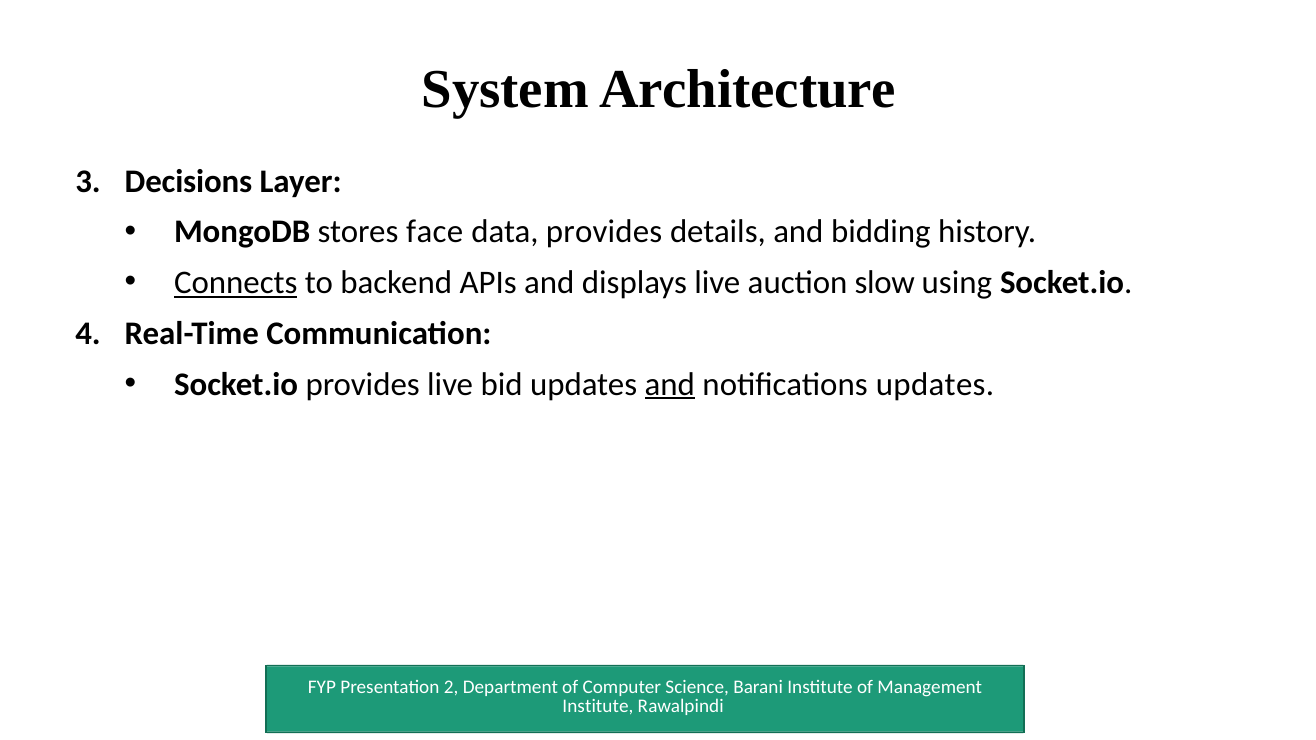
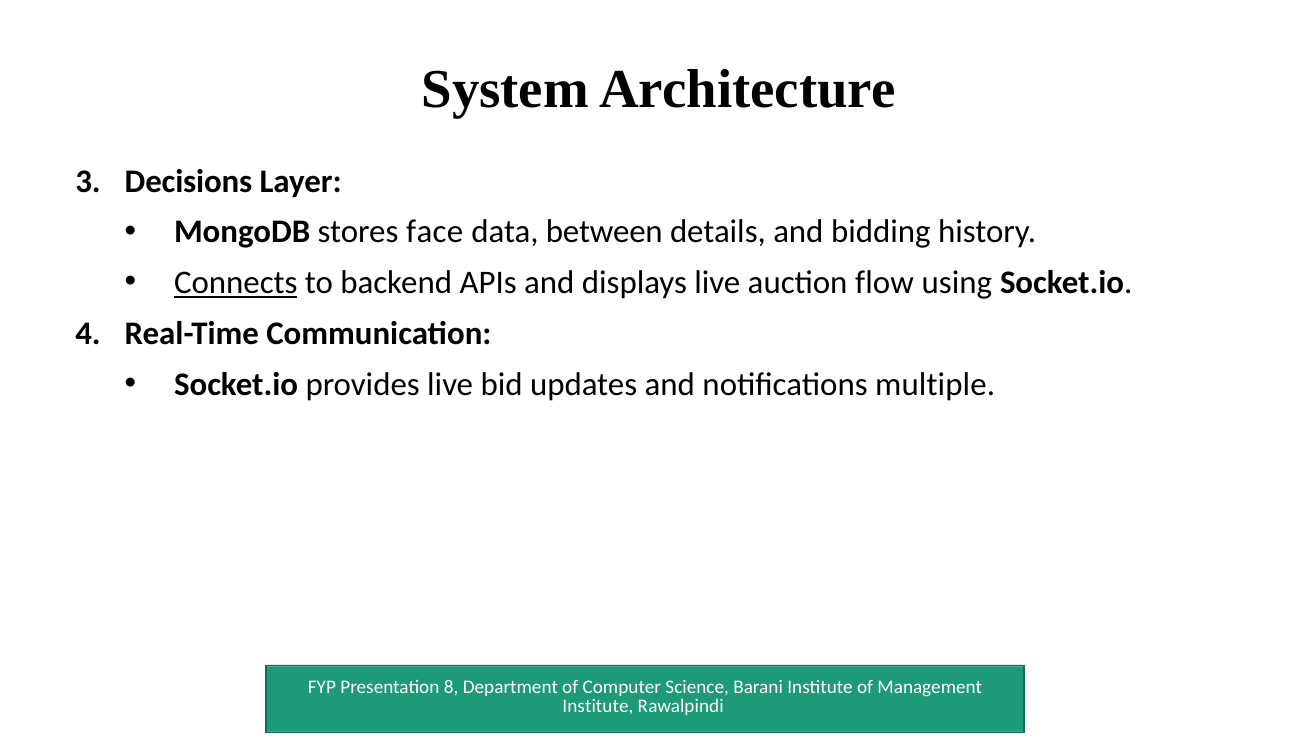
data provides: provides -> between
slow: slow -> flow
and at (670, 384) underline: present -> none
notifications updates: updates -> multiple
2: 2 -> 8
